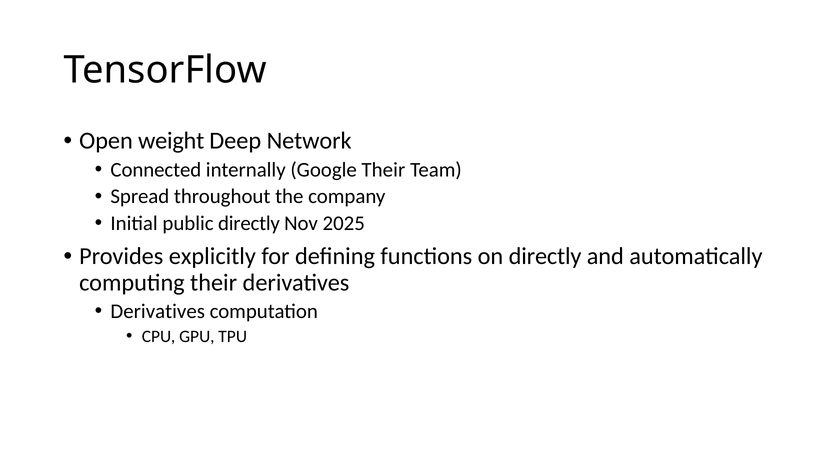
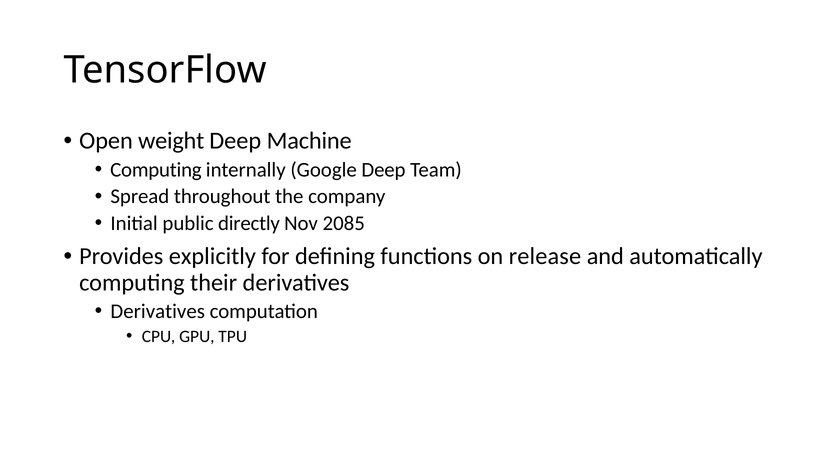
Network: Network -> Machine
Connected at (156, 170): Connected -> Computing
Google Their: Their -> Deep
2025: 2025 -> 2085
on directly: directly -> release
